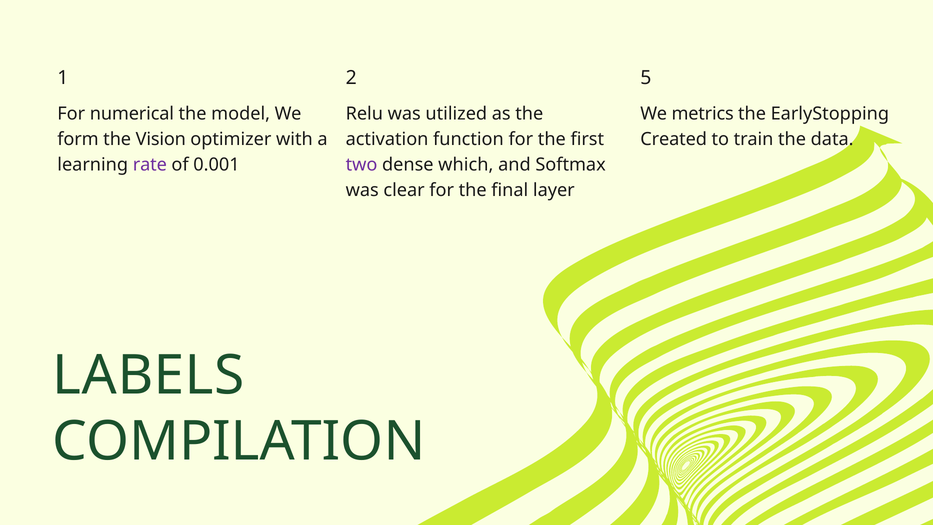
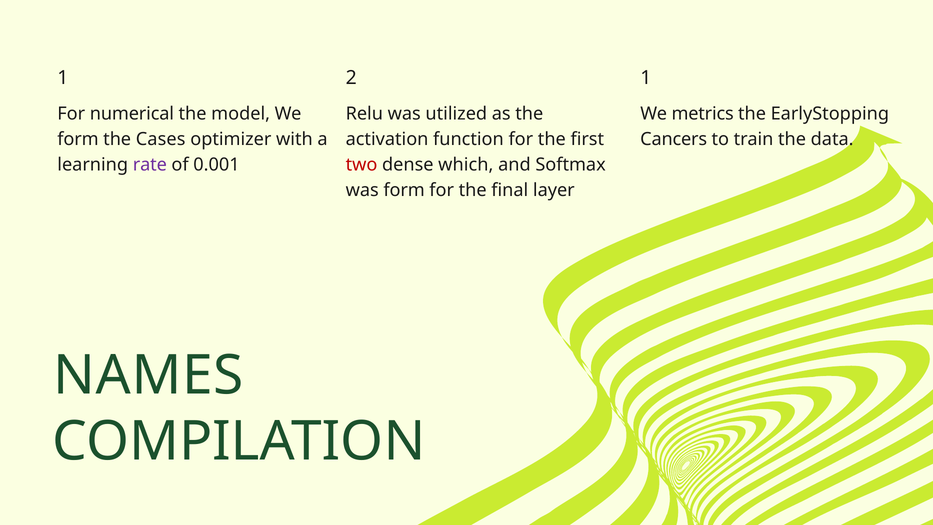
2 5: 5 -> 1
Vision: Vision -> Cases
Created: Created -> Cancers
two colour: purple -> red
was clear: clear -> form
LABELS: LABELS -> NAMES
